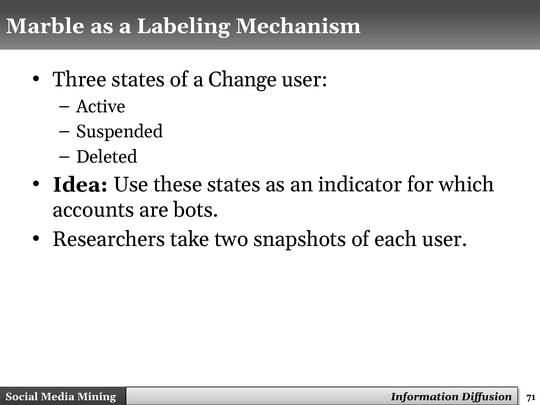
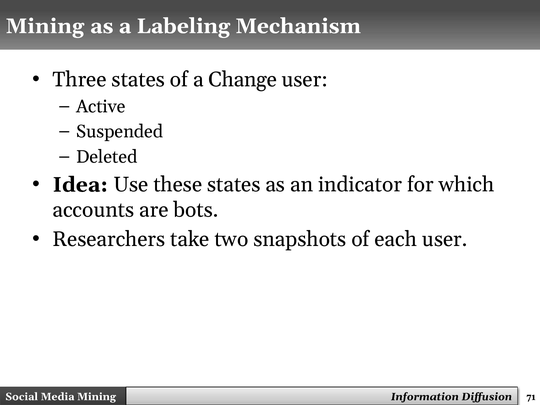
Marble at (45, 26): Marble -> Mining
